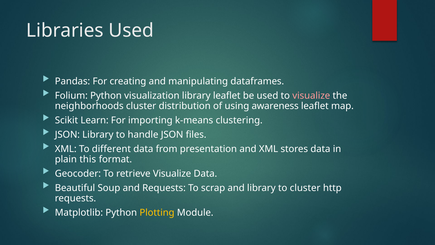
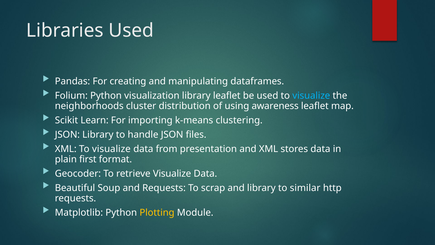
visualize at (311, 96) colour: pink -> light blue
XML To different: different -> visualize
this: this -> first
to cluster: cluster -> similar
